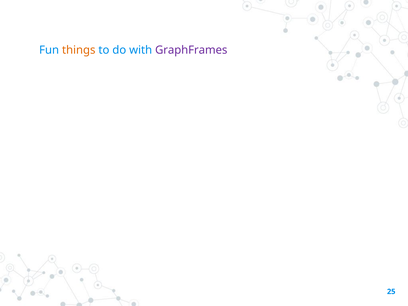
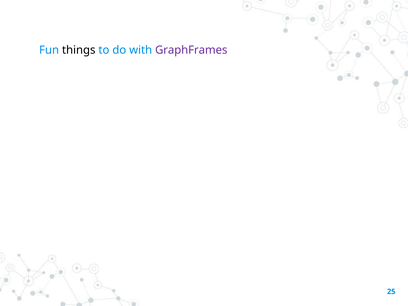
things colour: orange -> black
